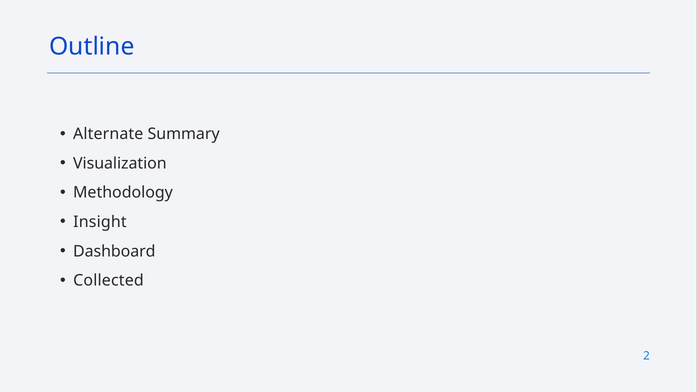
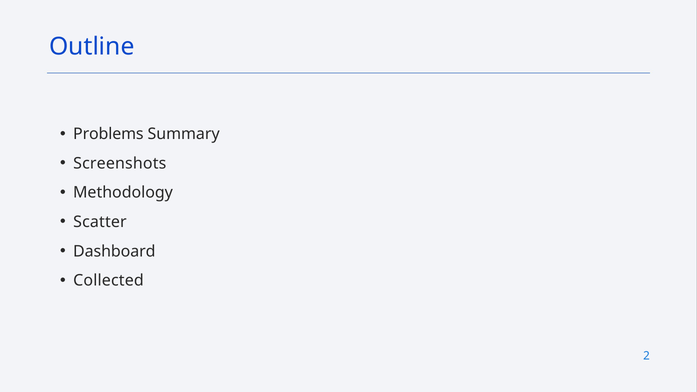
Alternate: Alternate -> Problems
Visualization: Visualization -> Screenshots
Insight: Insight -> Scatter
